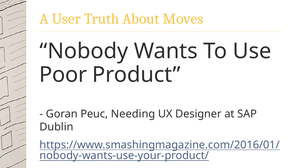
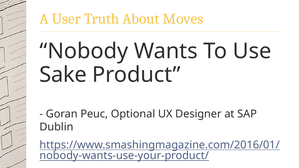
Poor: Poor -> Sake
Needing: Needing -> Optional
